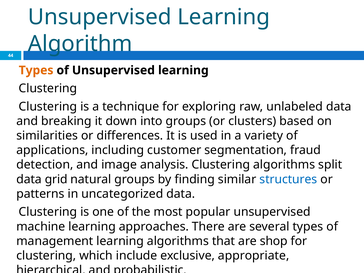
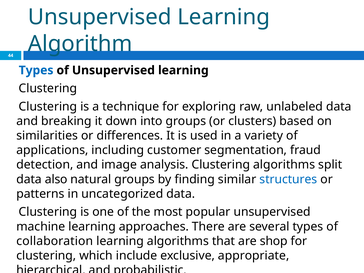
Types at (36, 70) colour: orange -> blue
grid: grid -> also
management: management -> collaboration
